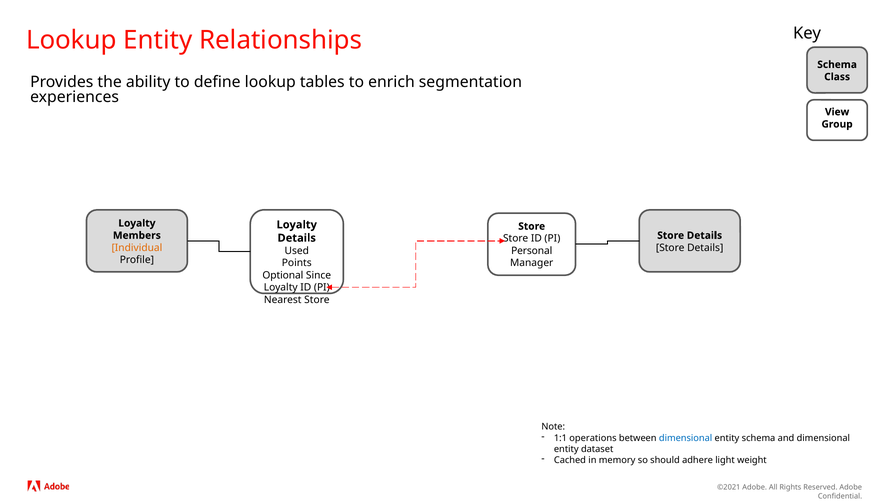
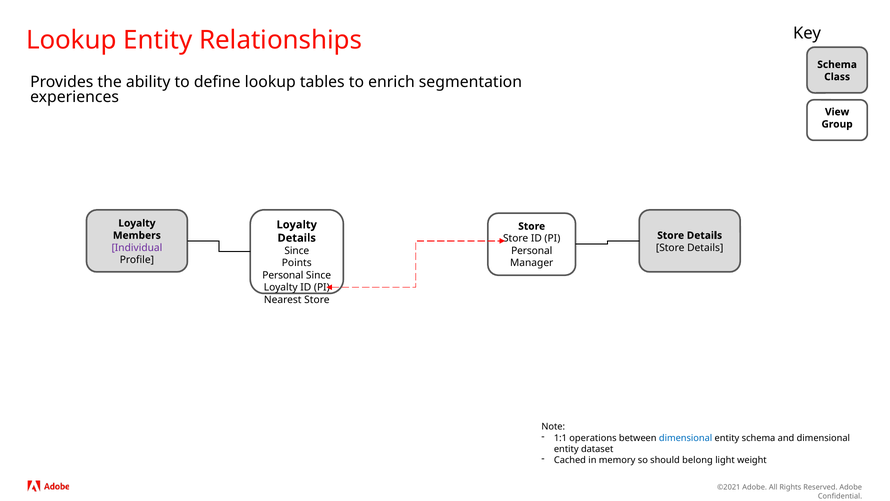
Individual colour: orange -> purple
Used at (297, 251): Used -> Since
Optional at (283, 275): Optional -> Personal
adhere: adhere -> belong
